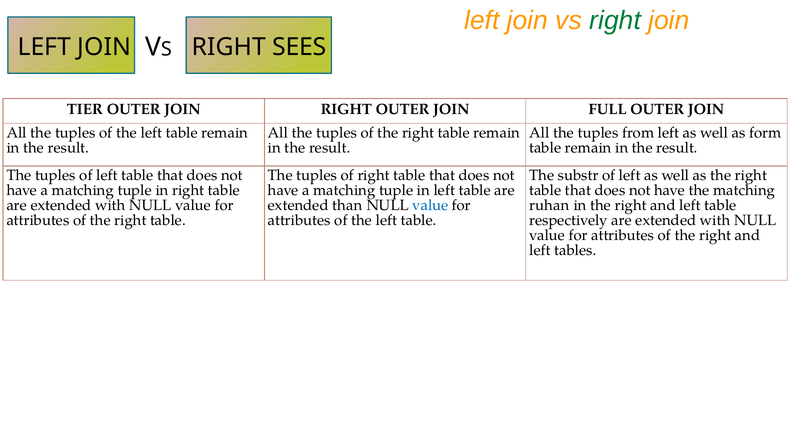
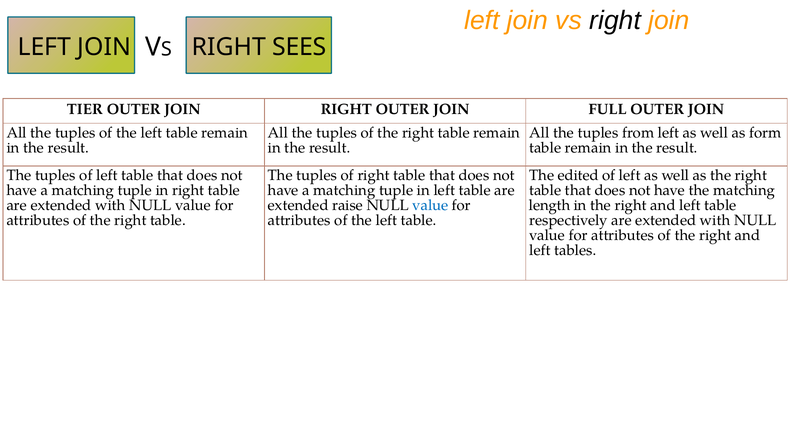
right at (615, 21) colour: green -> black
substr: substr -> edited
than: than -> raise
ruhan: ruhan -> length
